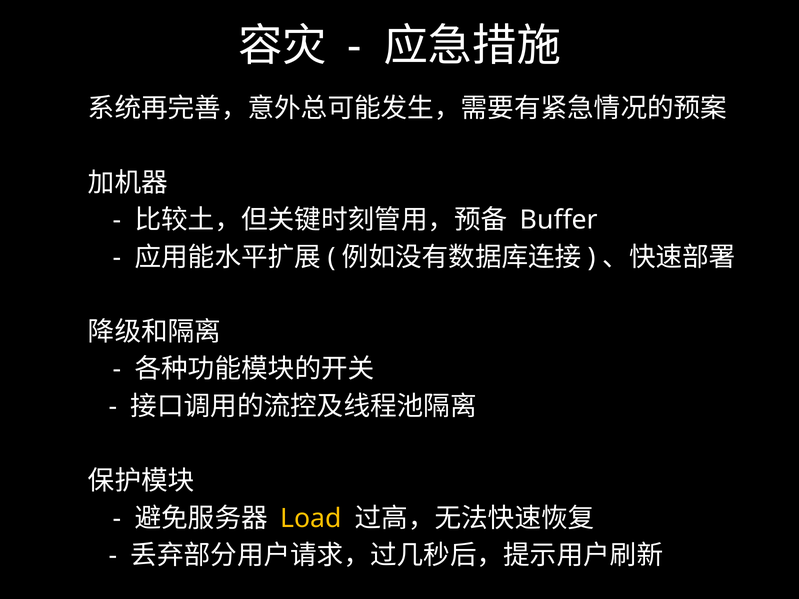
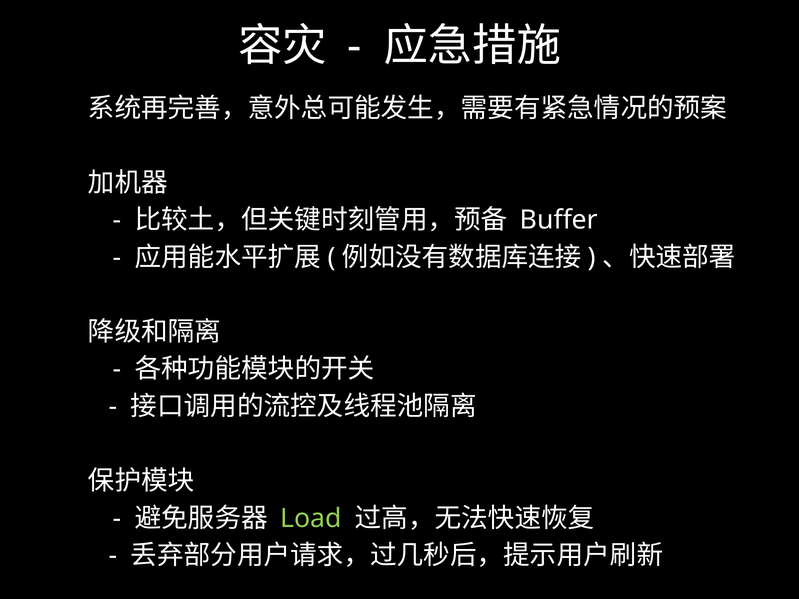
Load colour: yellow -> light green
